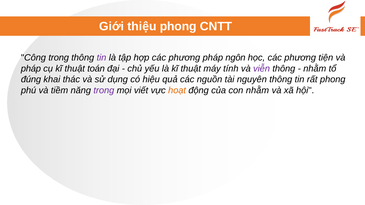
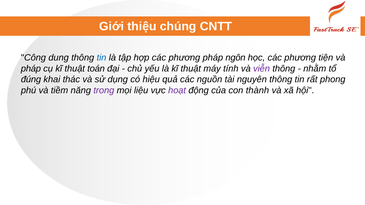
thiệu phong: phong -> chúng
Công trong: trong -> dung
tin at (102, 58) colour: purple -> blue
viết: viết -> liệu
hoạt colour: orange -> purple
con nhằm: nhằm -> thành
